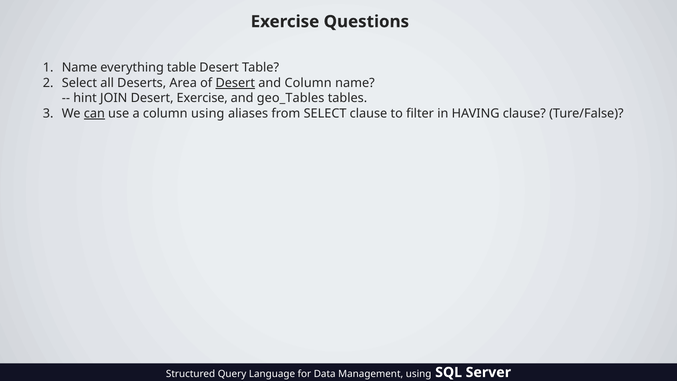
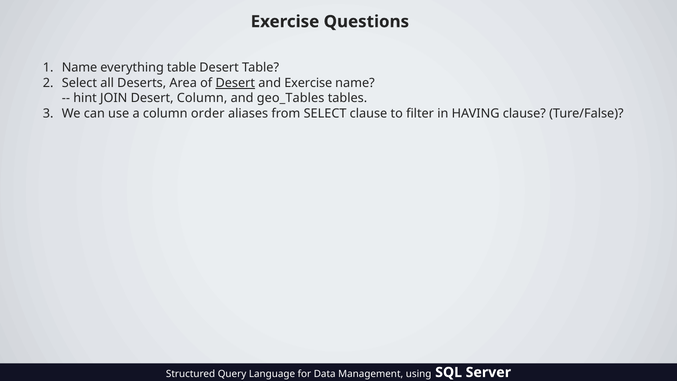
and Column: Column -> Exercise
Desert Exercise: Exercise -> Column
can underline: present -> none
column using: using -> order
